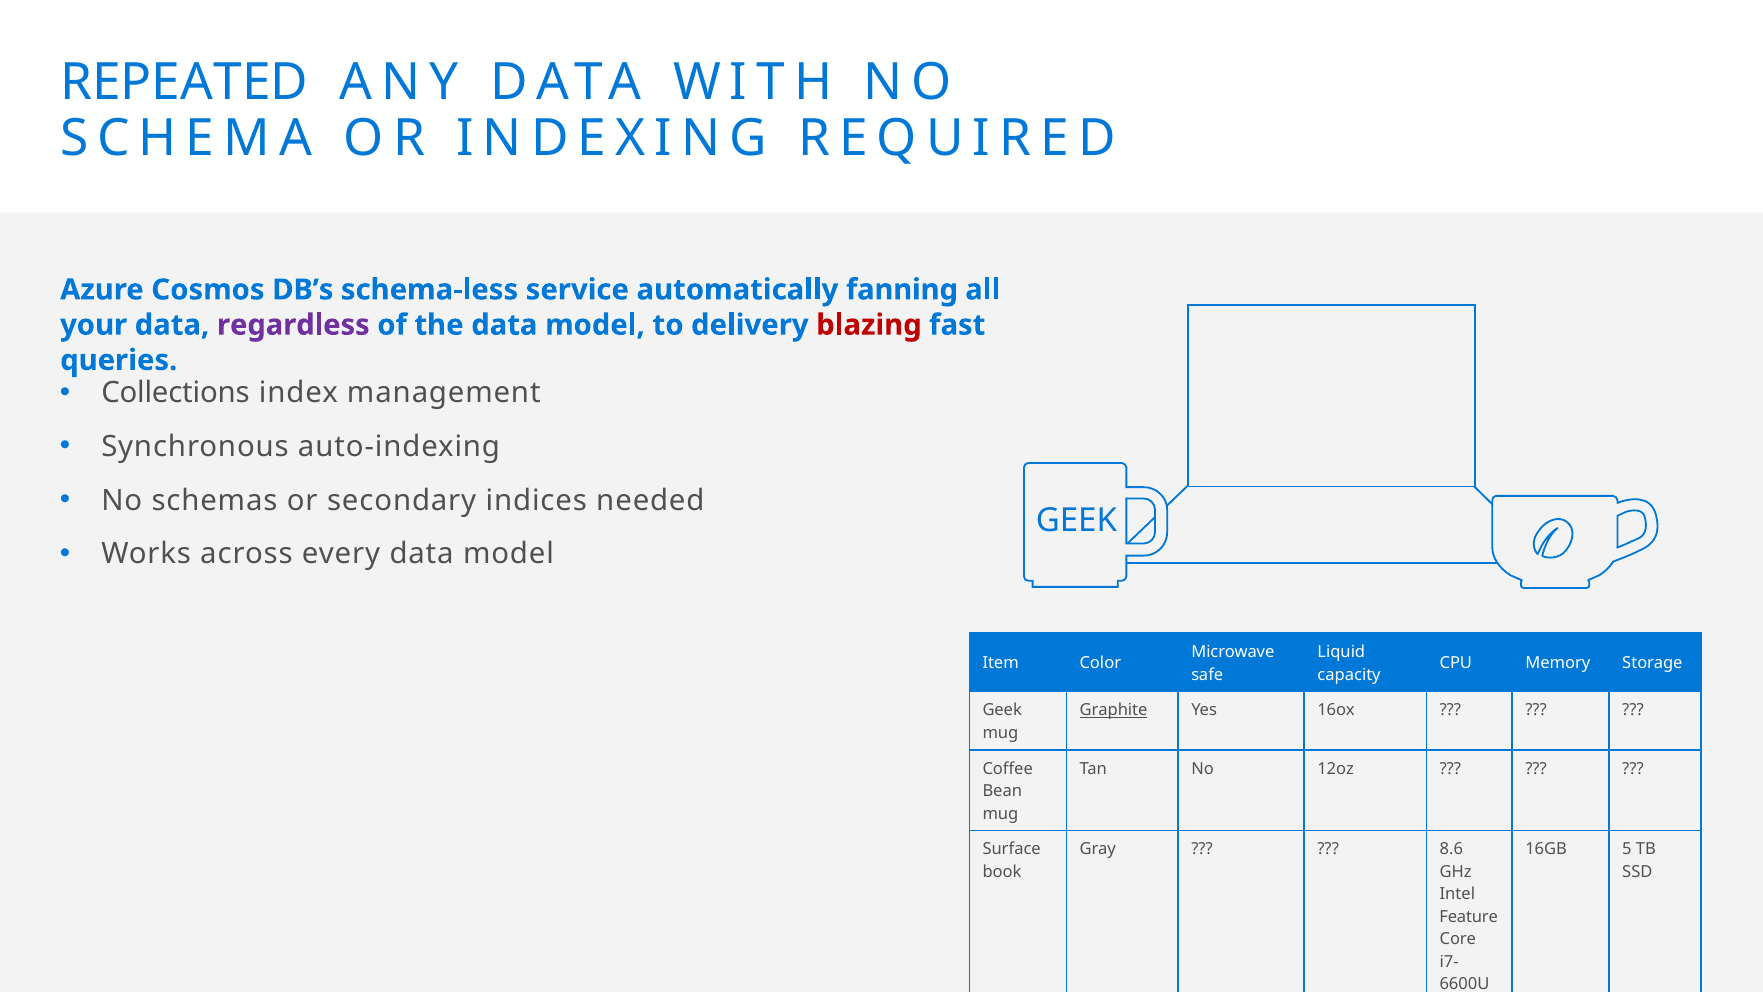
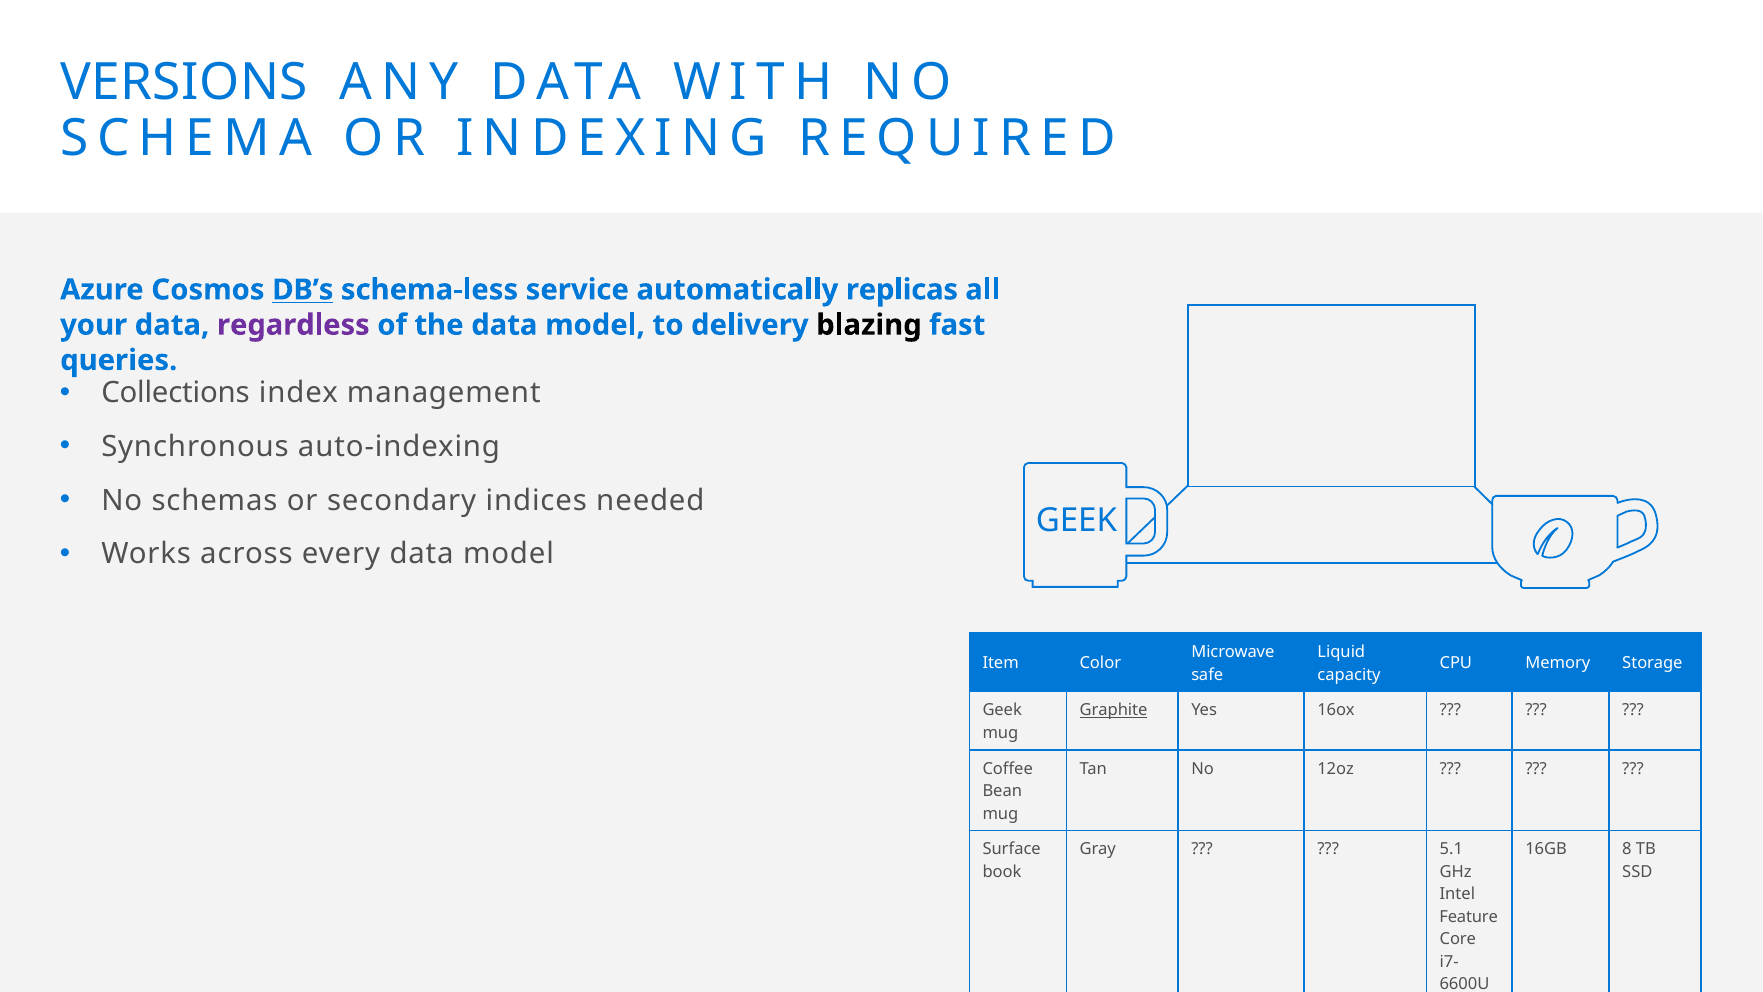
REPEATED: REPEATED -> VERSIONS
DB’s underline: none -> present
fanning: fanning -> replicas
blazing colour: red -> black
8.6: 8.6 -> 5.1
5: 5 -> 8
